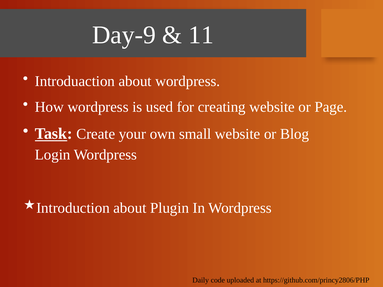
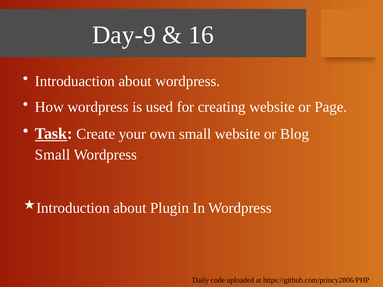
11: 11 -> 16
Login at (53, 155): Login -> Small
